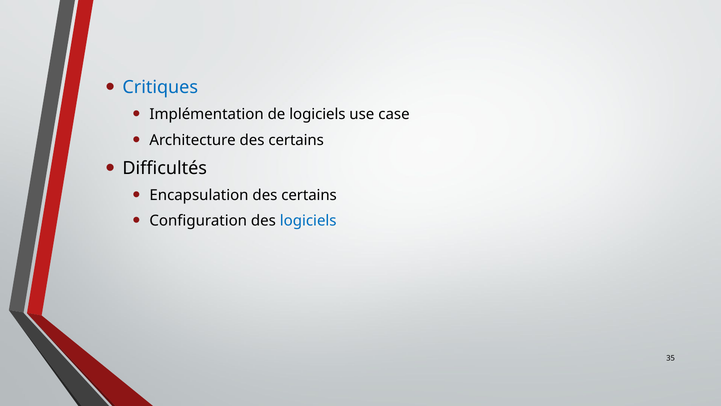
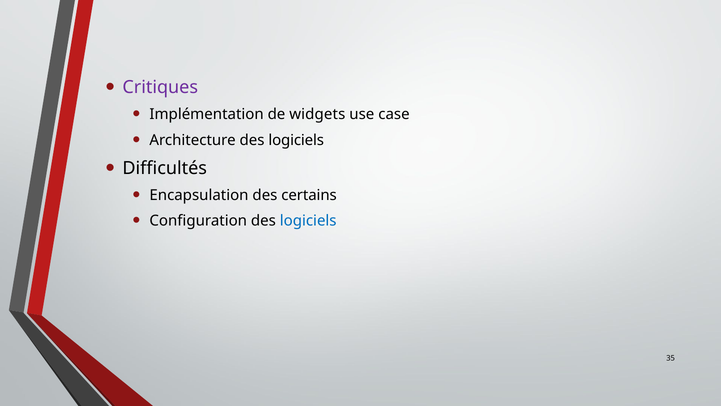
Critiques colour: blue -> purple
de logiciels: logiciels -> widgets
Architecture des certains: certains -> logiciels
